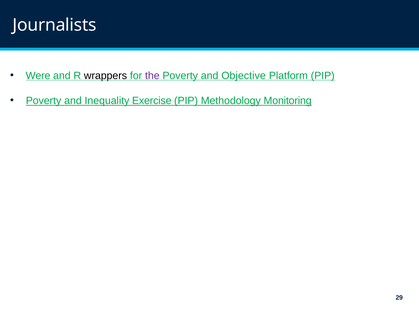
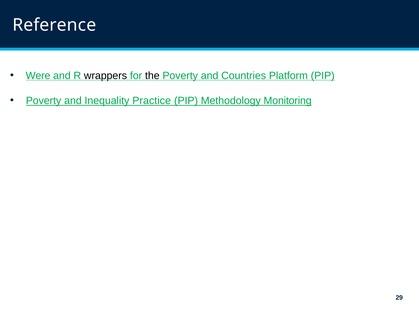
Journalists: Journalists -> Reference
the colour: purple -> black
Objective: Objective -> Countries
Exercise: Exercise -> Practice
